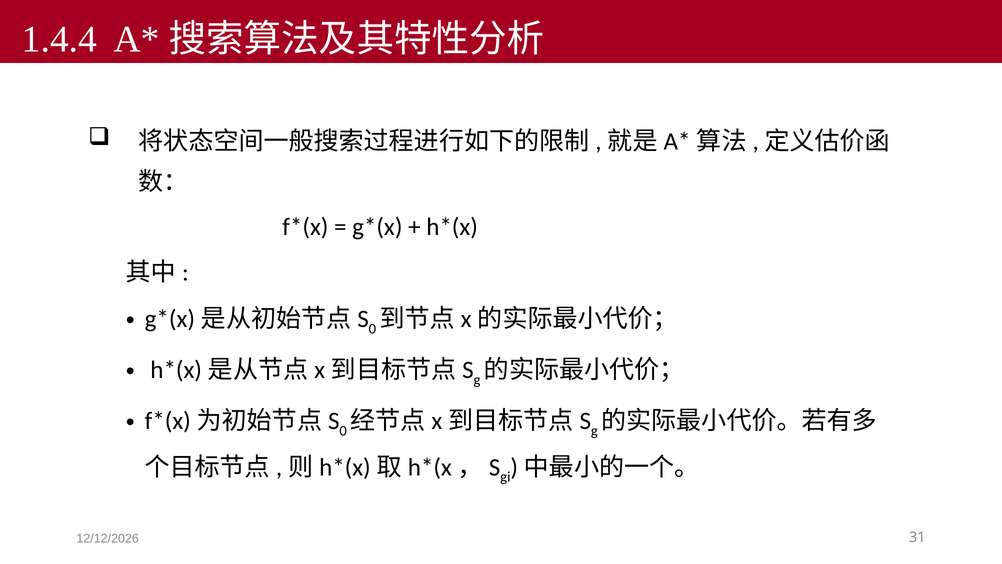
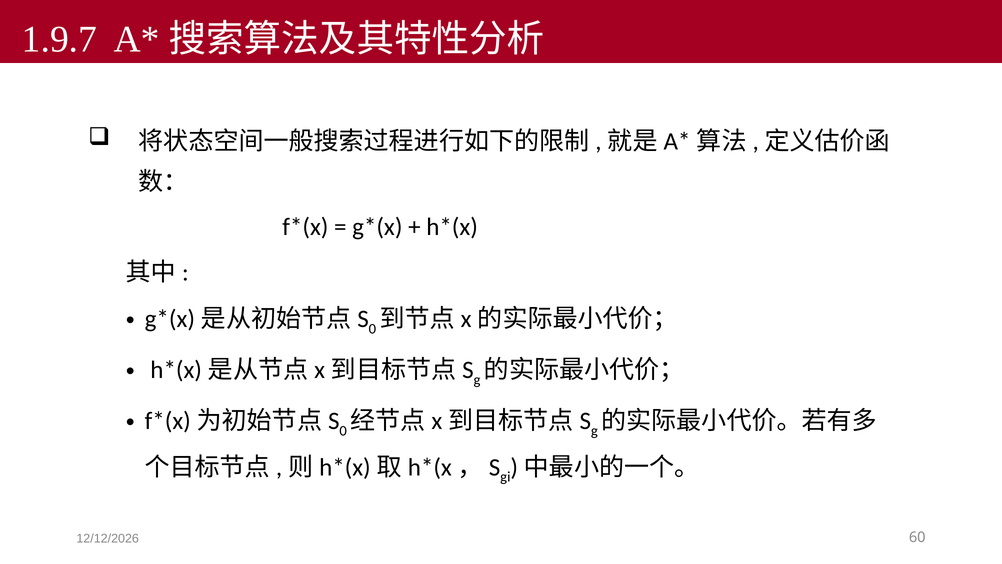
1.4.4: 1.4.4 -> 1.9.7
31: 31 -> 60
